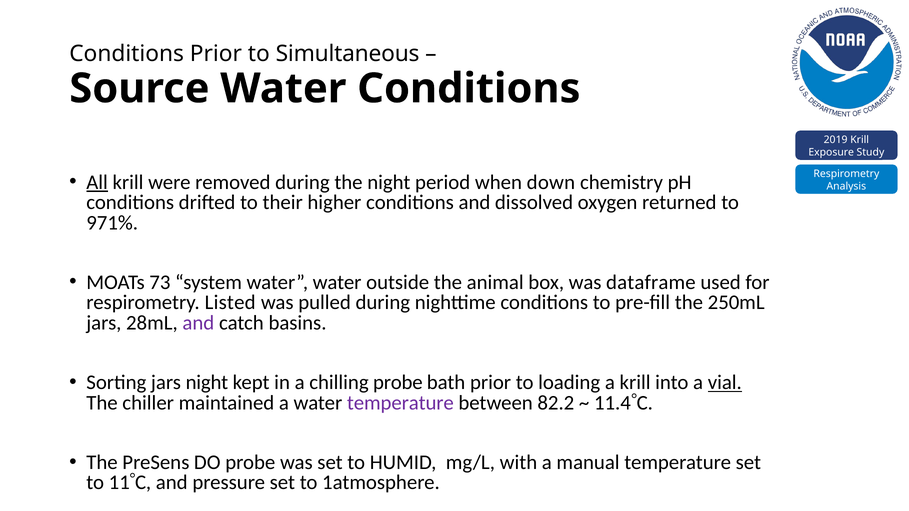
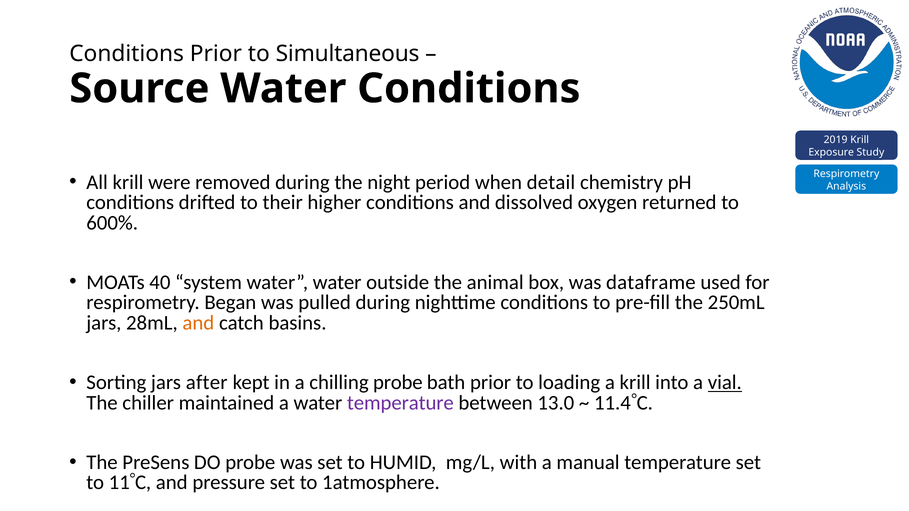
All underline: present -> none
down: down -> detail
971%: 971% -> 600%
73: 73 -> 40
Listed: Listed -> Began
and at (198, 323) colour: purple -> orange
jars night: night -> after
82.2: 82.2 -> 13.0
